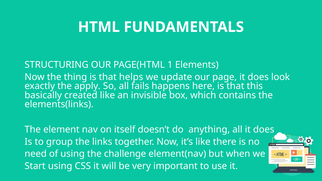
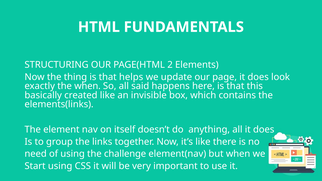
1: 1 -> 2
the apply: apply -> when
fails: fails -> said
